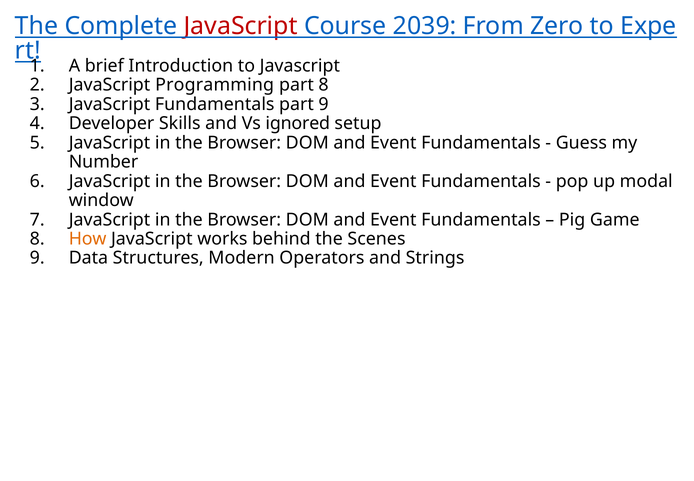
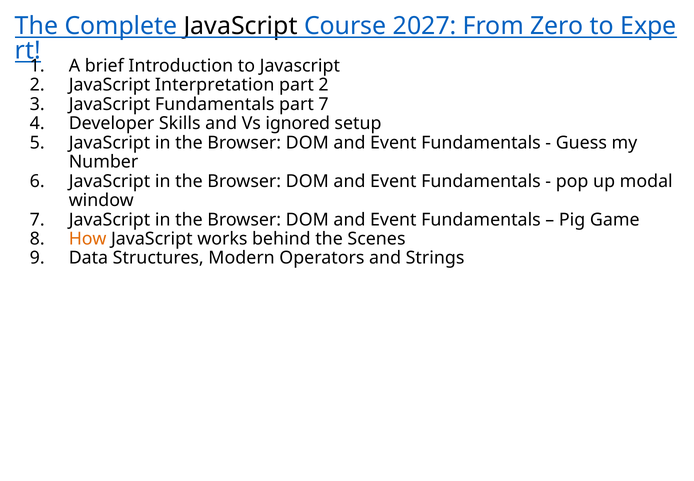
JavaScript at (241, 26) colour: red -> black
2039: 2039 -> 2027
Programming: Programming -> Interpretation
part 8: 8 -> 2
part 9: 9 -> 7
